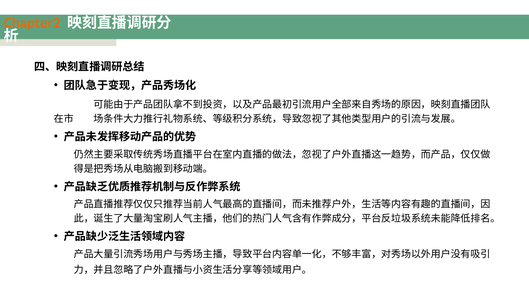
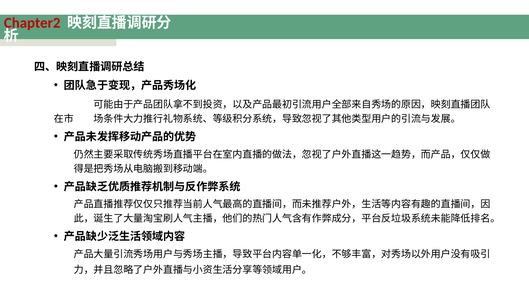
Chapter2 colour: orange -> red
